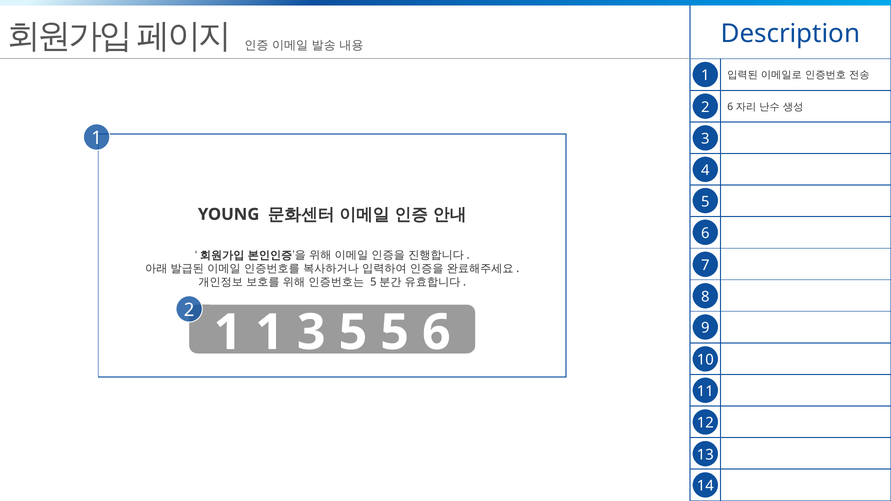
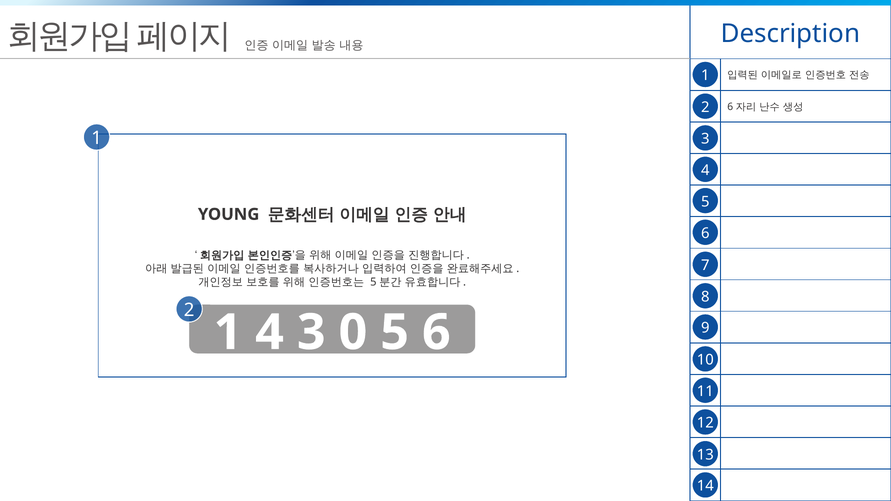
1 1: 1 -> 4
3 5: 5 -> 0
